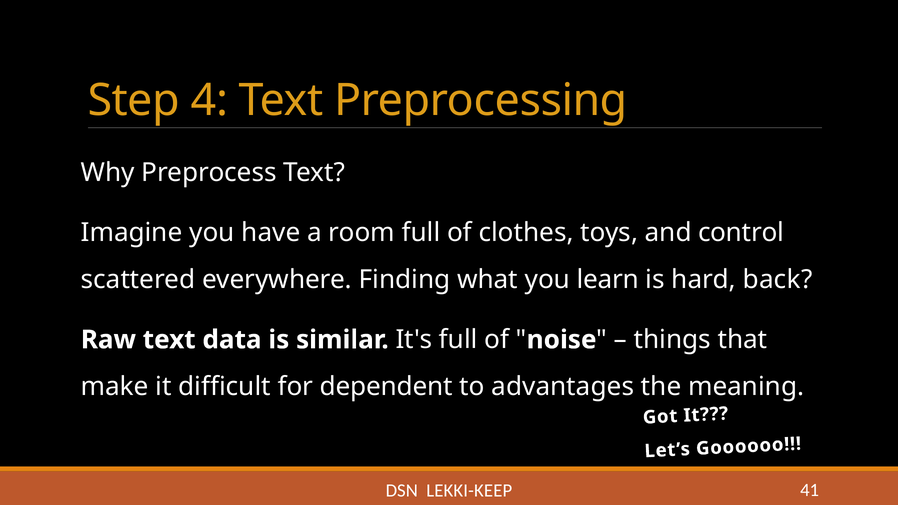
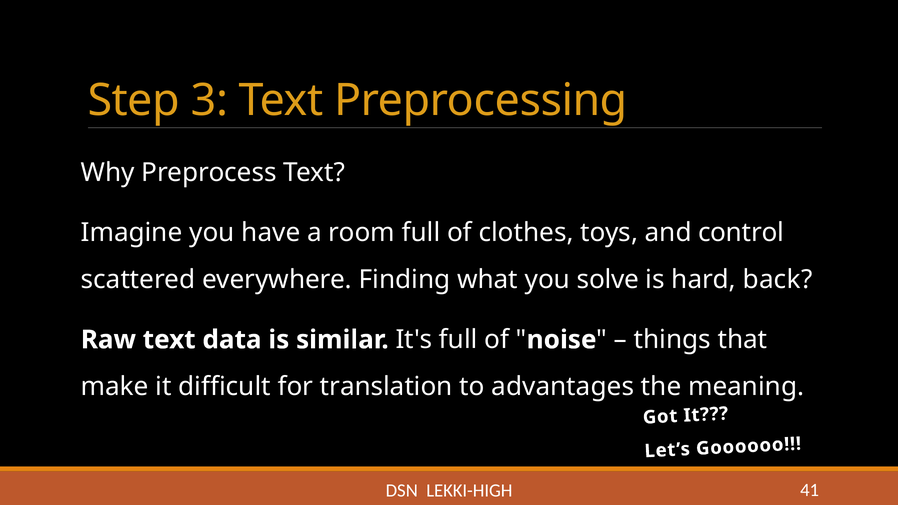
4: 4 -> 3
learn: learn -> solve
dependent: dependent -> translation
LEKKI-KEEP: LEKKI-KEEP -> LEKKI-HIGH
